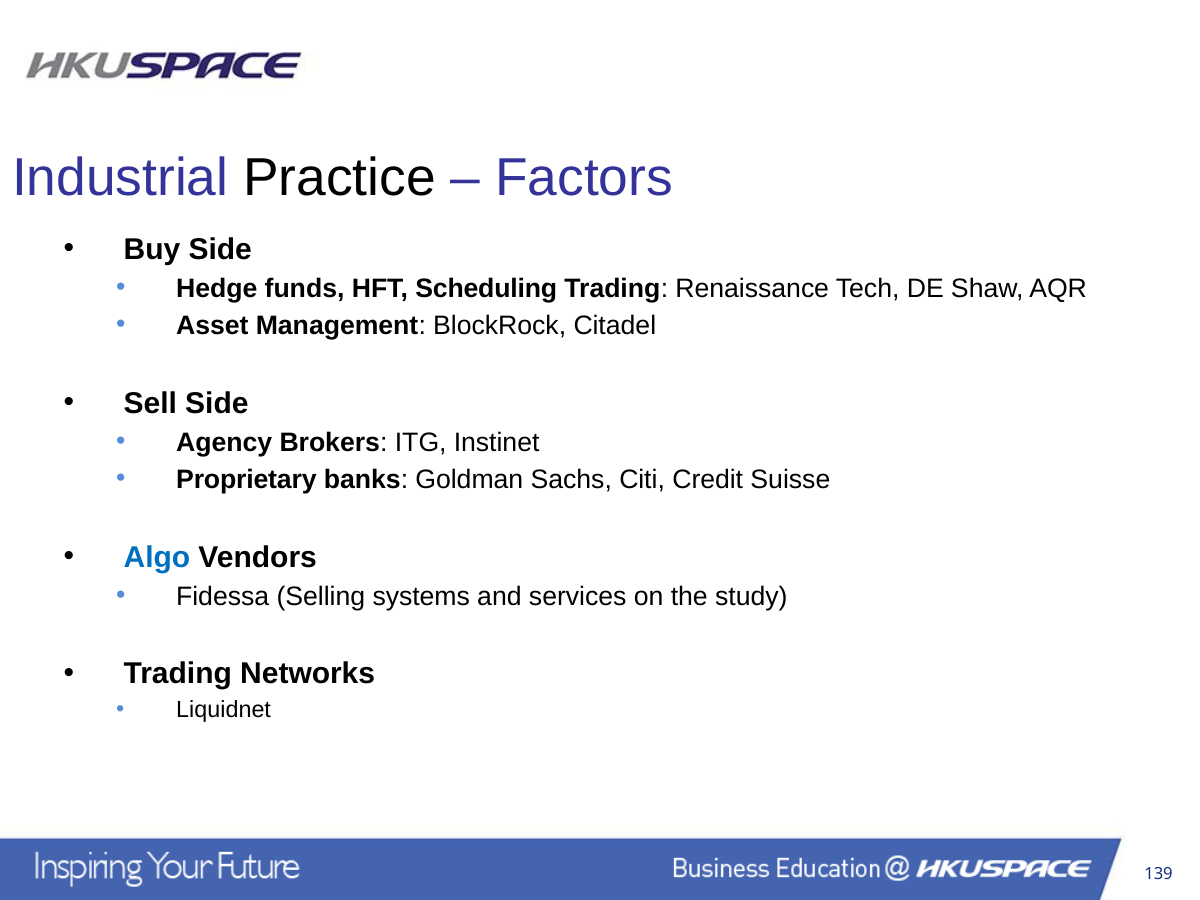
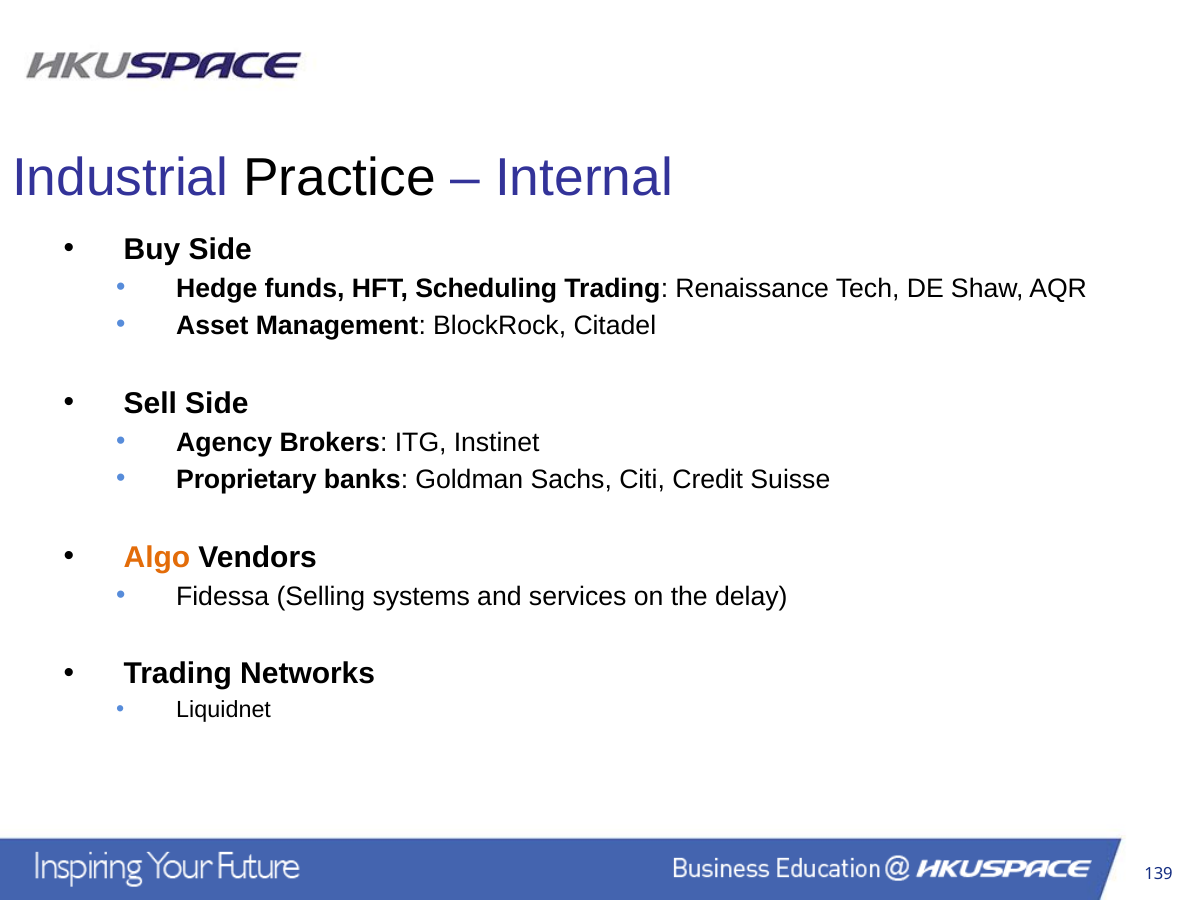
Factors: Factors -> Internal
Algo colour: blue -> orange
study: study -> delay
